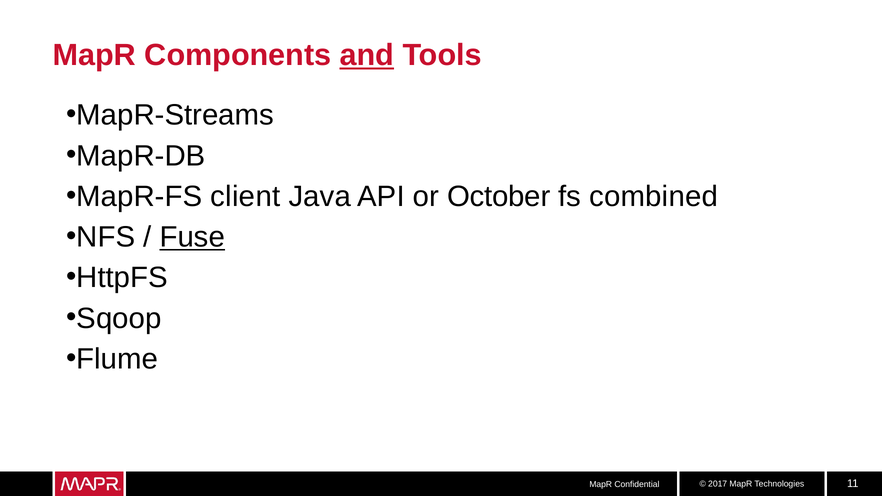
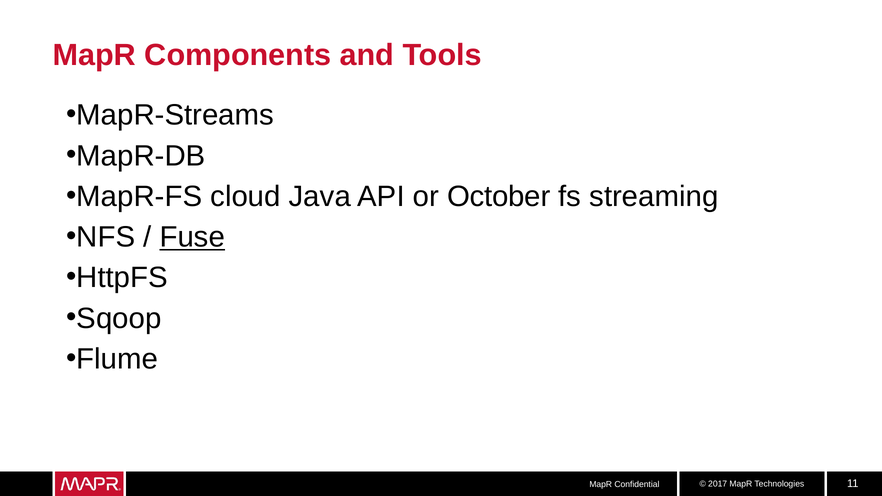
and underline: present -> none
client: client -> cloud
combined: combined -> streaming
